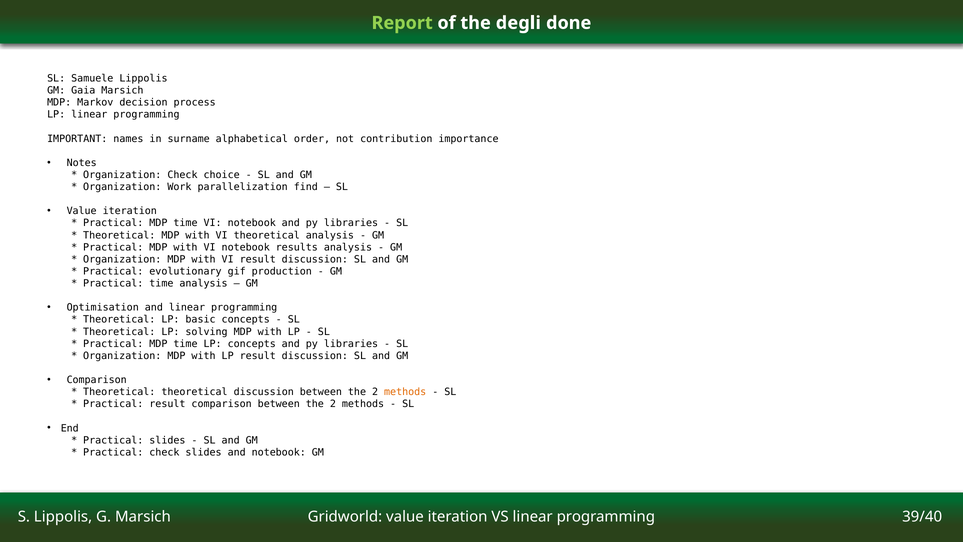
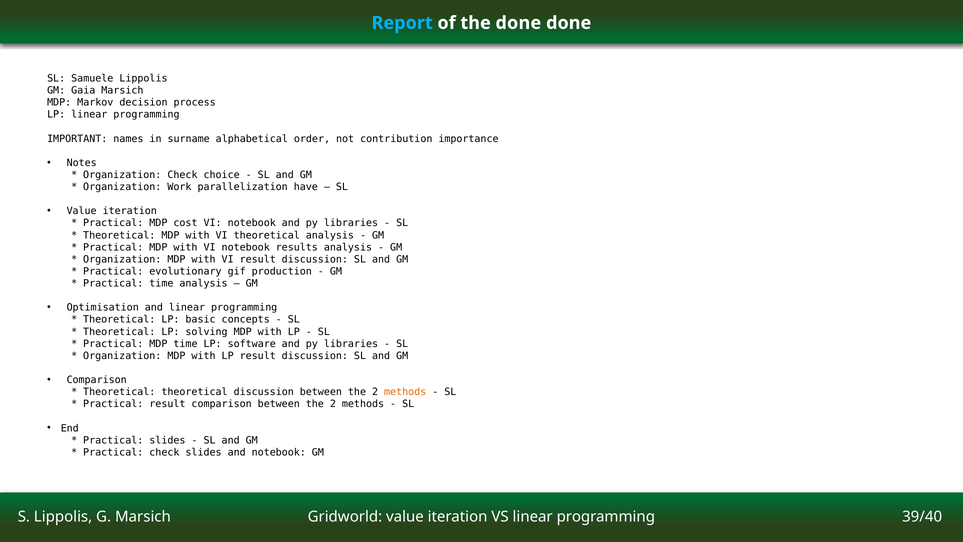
Report colour: light green -> light blue
the degli: degli -> done
find: find -> have
time at (185, 223): time -> cost
LP concepts: concepts -> software
